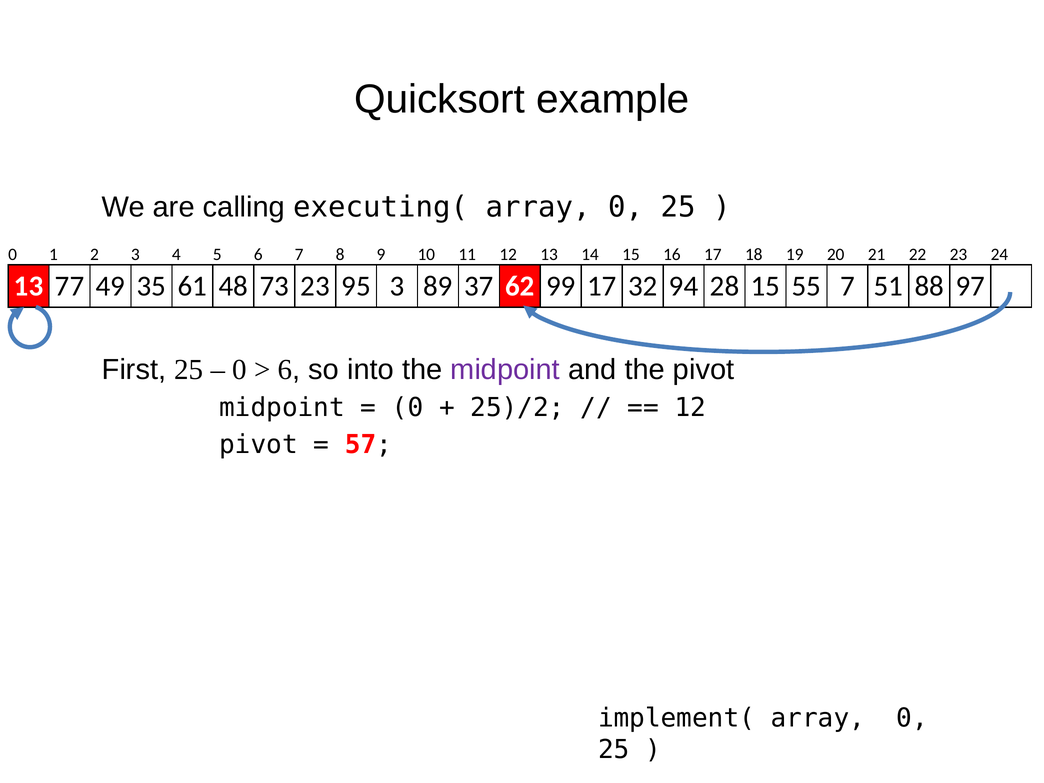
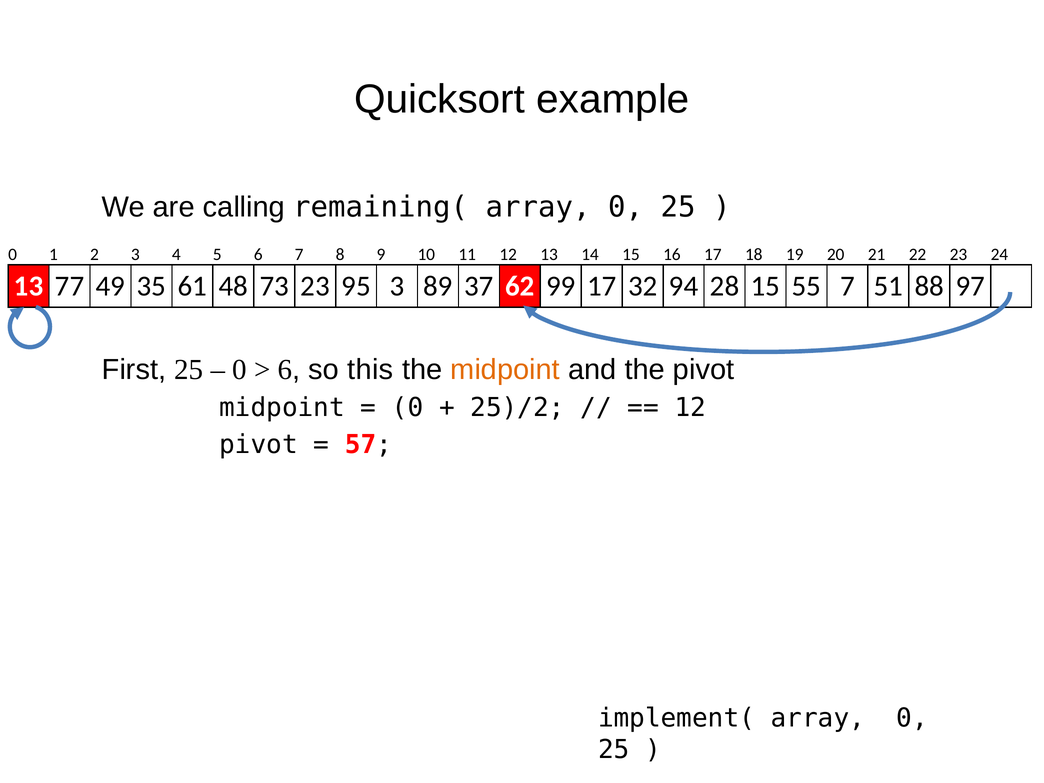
executing(: executing( -> remaining(
into: into -> this
midpoint at (505, 370) colour: purple -> orange
